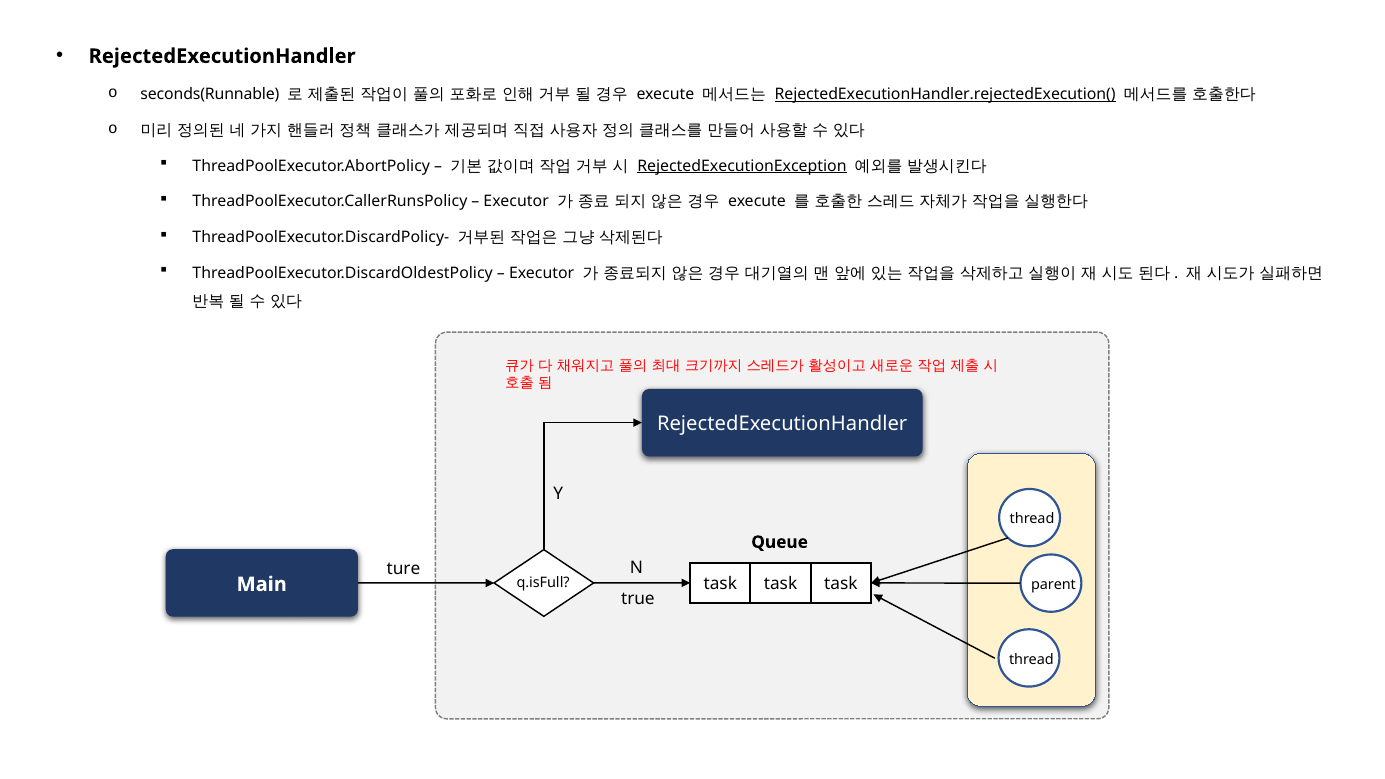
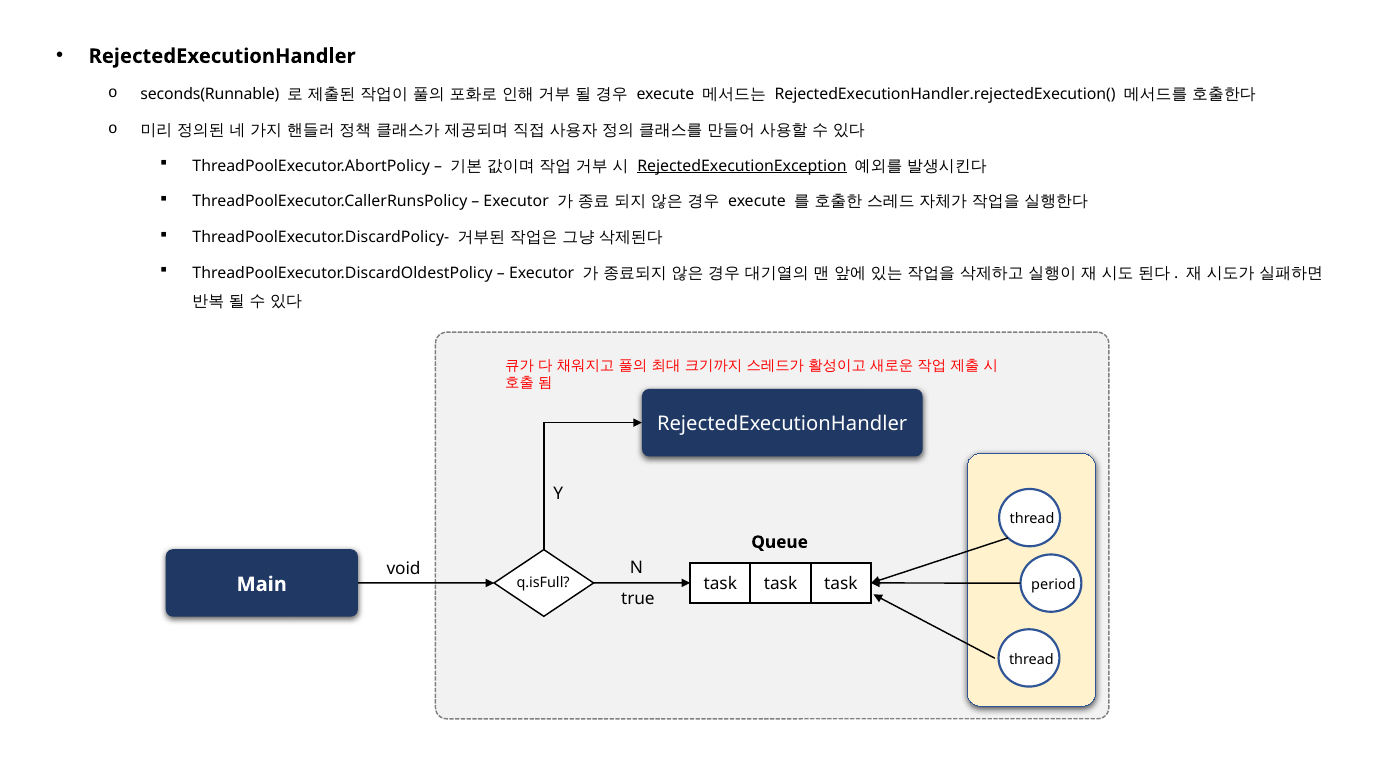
RejectedExecutionHandler.rejectedExecution( underline: present -> none
ture: ture -> void
parent: parent -> period
